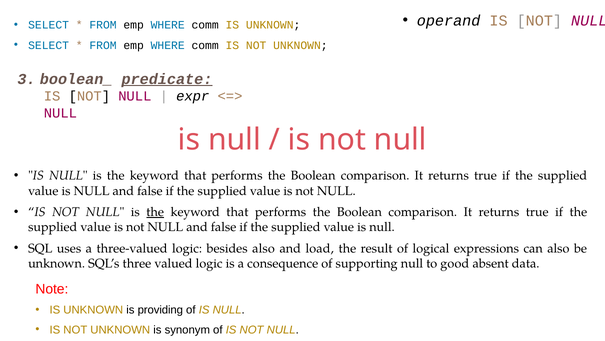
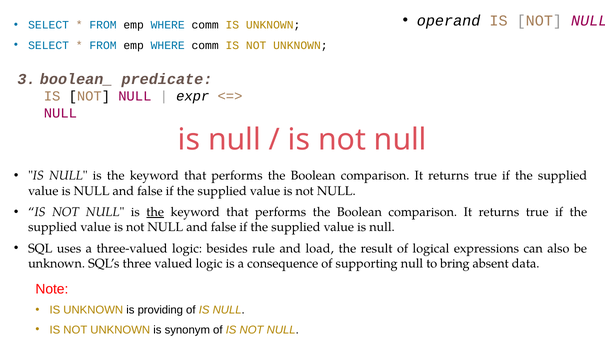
predicate underline: present -> none
besides also: also -> rule
good: good -> bring
